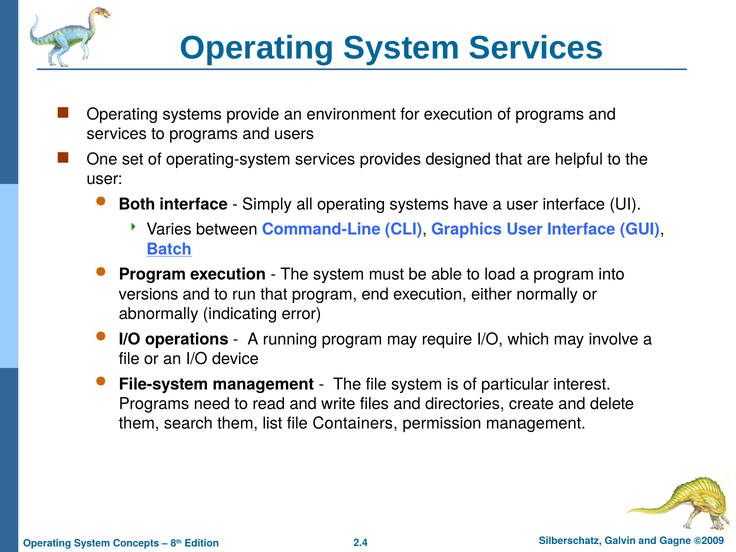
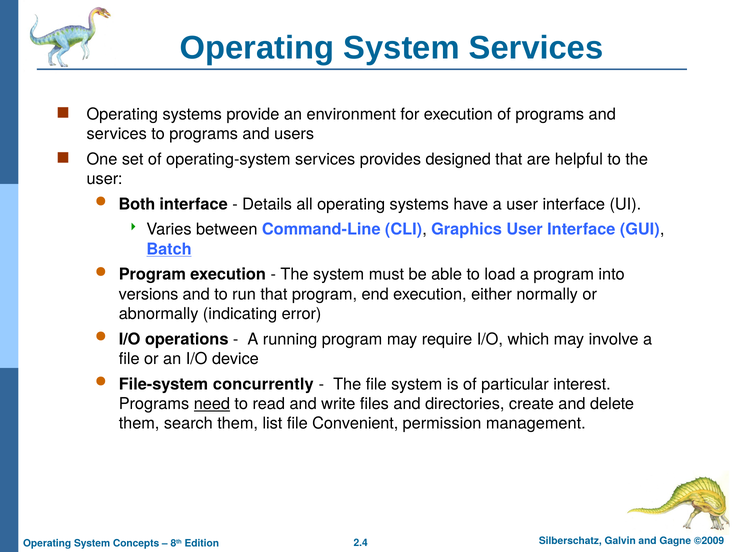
Simply: Simply -> Details
File-system management: management -> concurrently
need underline: none -> present
Containers: Containers -> Convenient
